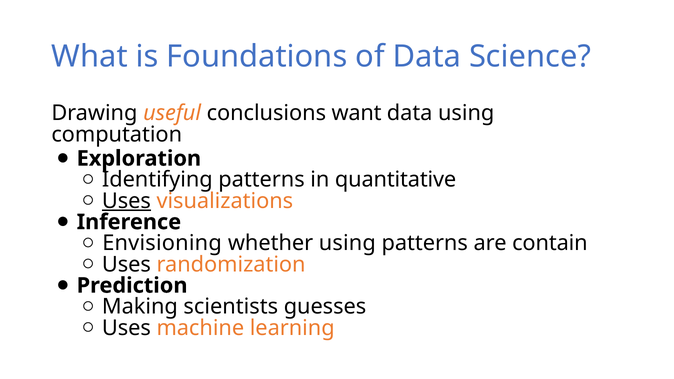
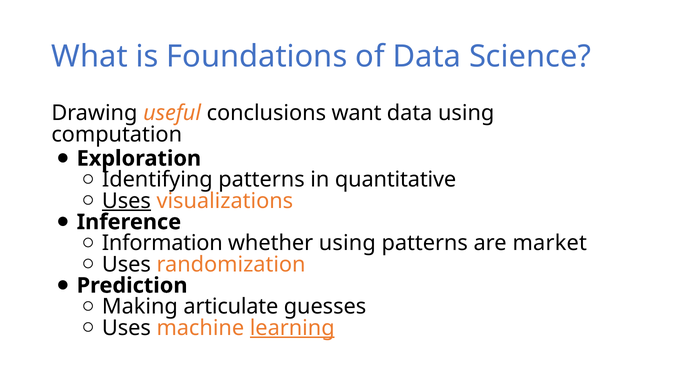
Envisioning: Envisioning -> Information
contain: contain -> market
scientists: scientists -> articulate
learning underline: none -> present
